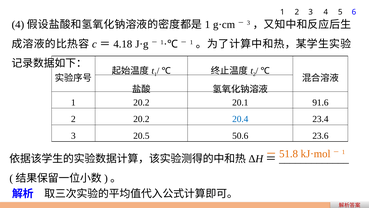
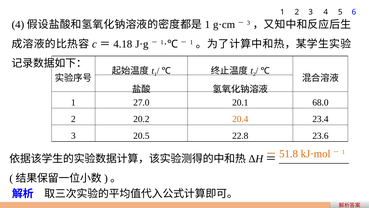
1 20.2: 20.2 -> 27.0
91.6: 91.6 -> 68.0
20.4 colour: blue -> orange
50.6: 50.6 -> 22.8
